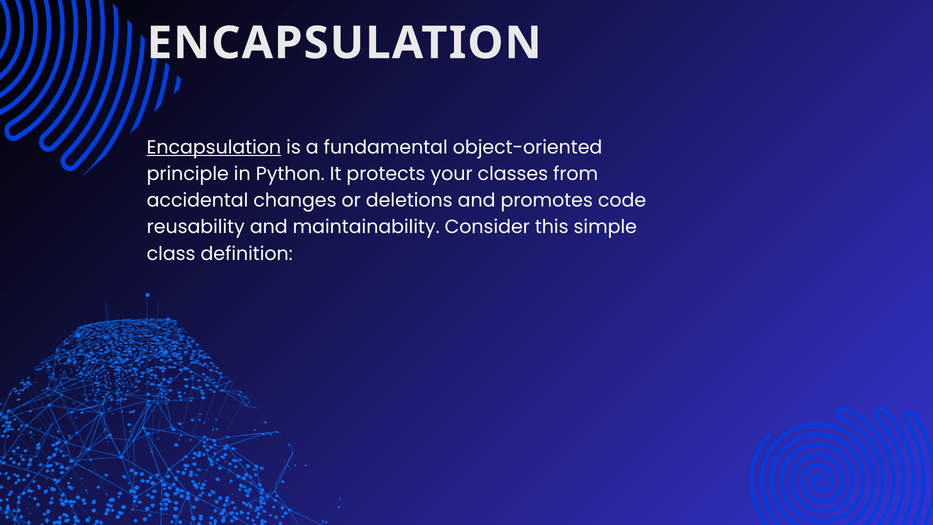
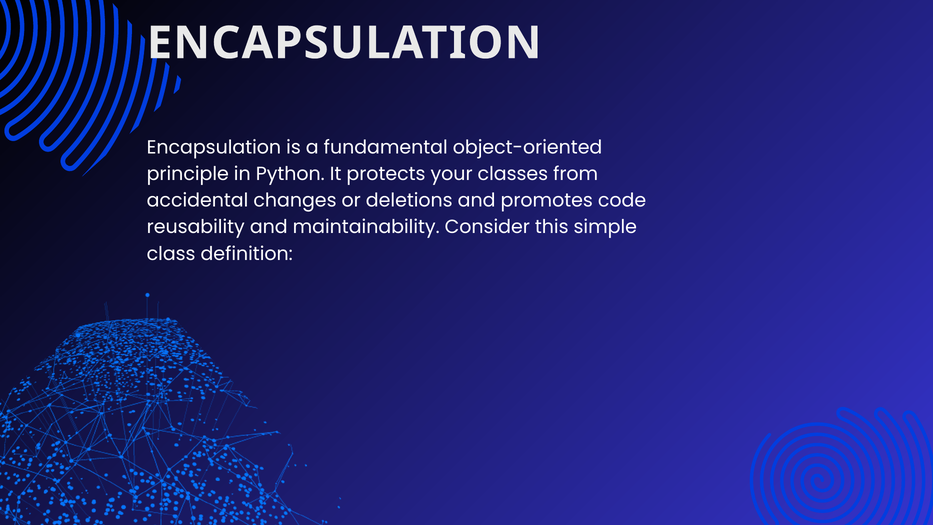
Encapsulation at (214, 147) underline: present -> none
